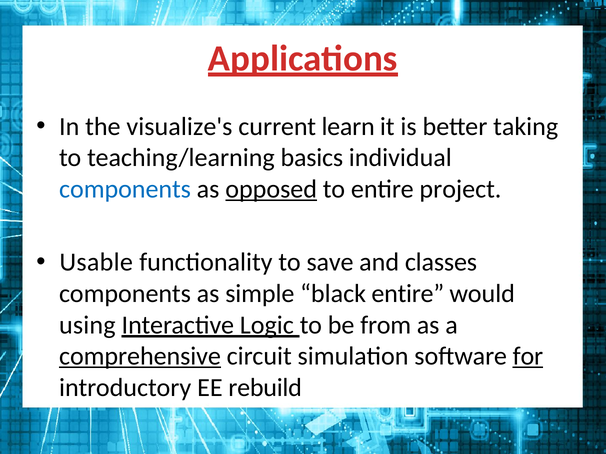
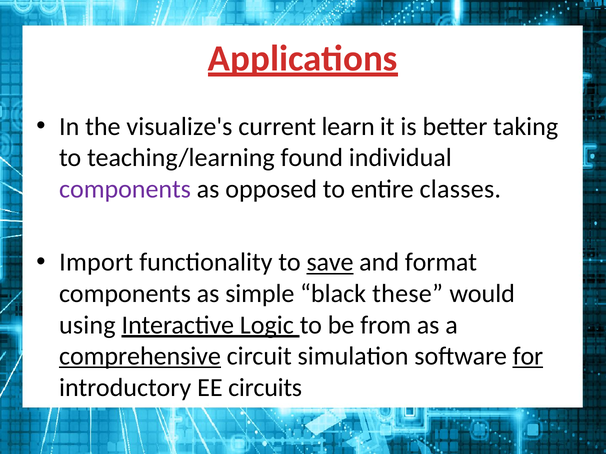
basics: basics -> found
components at (125, 189) colour: blue -> purple
opposed underline: present -> none
project: project -> classes
Usable: Usable -> Import
save underline: none -> present
classes: classes -> format
black entire: entire -> these
rebuild: rebuild -> circuits
